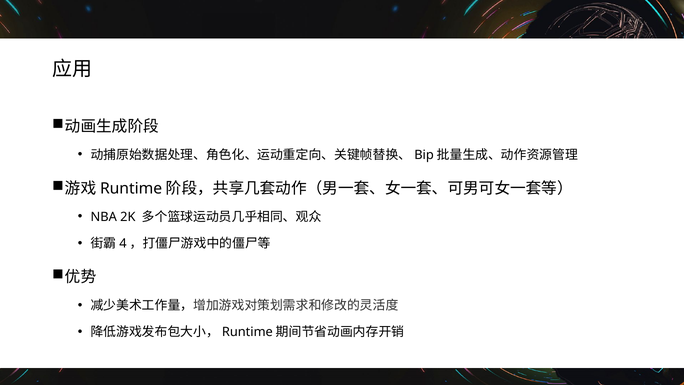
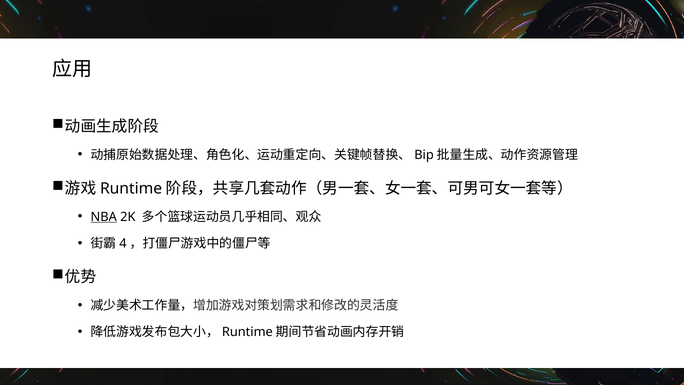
NBA underline: none -> present
